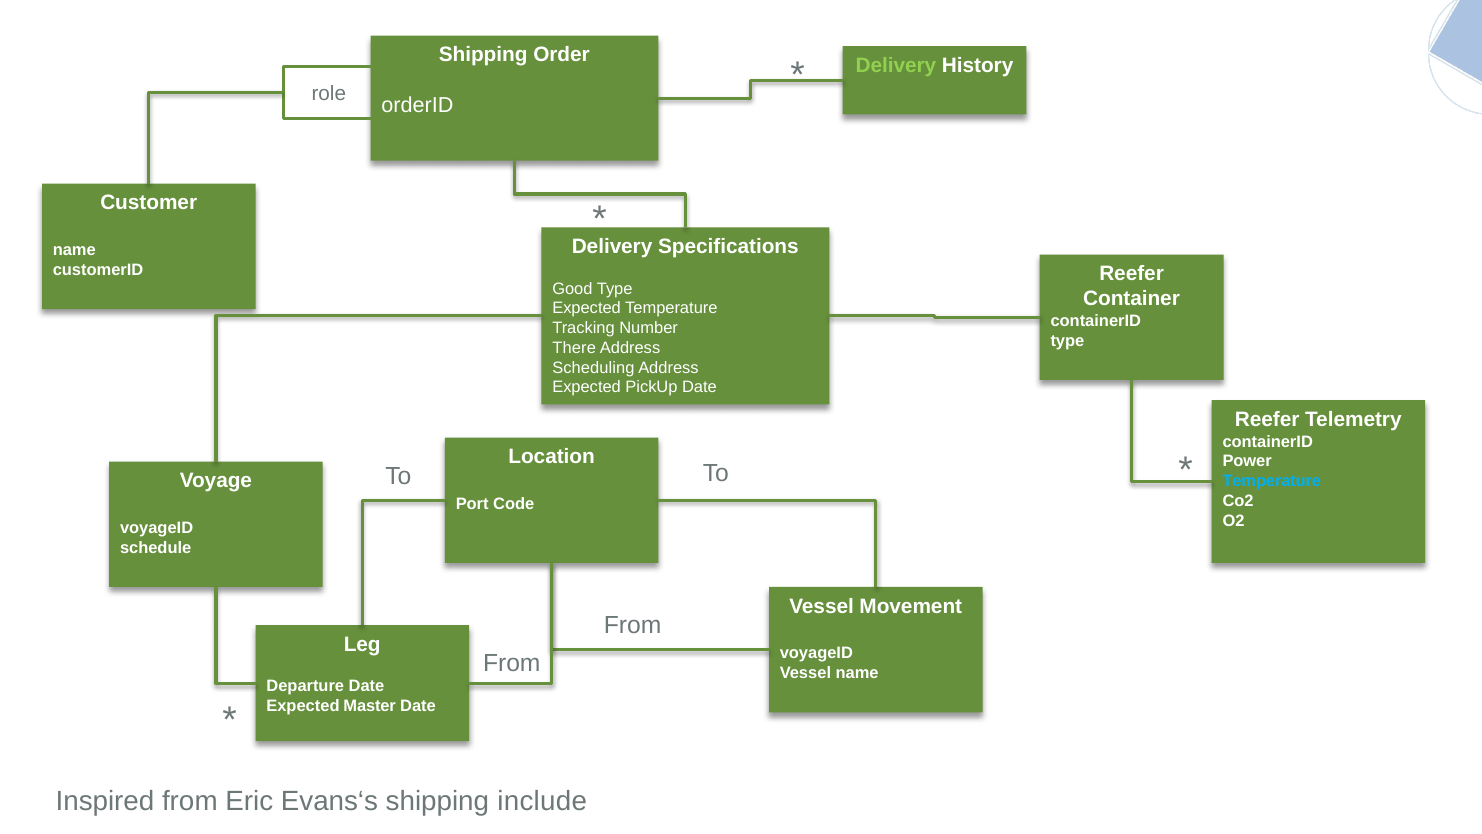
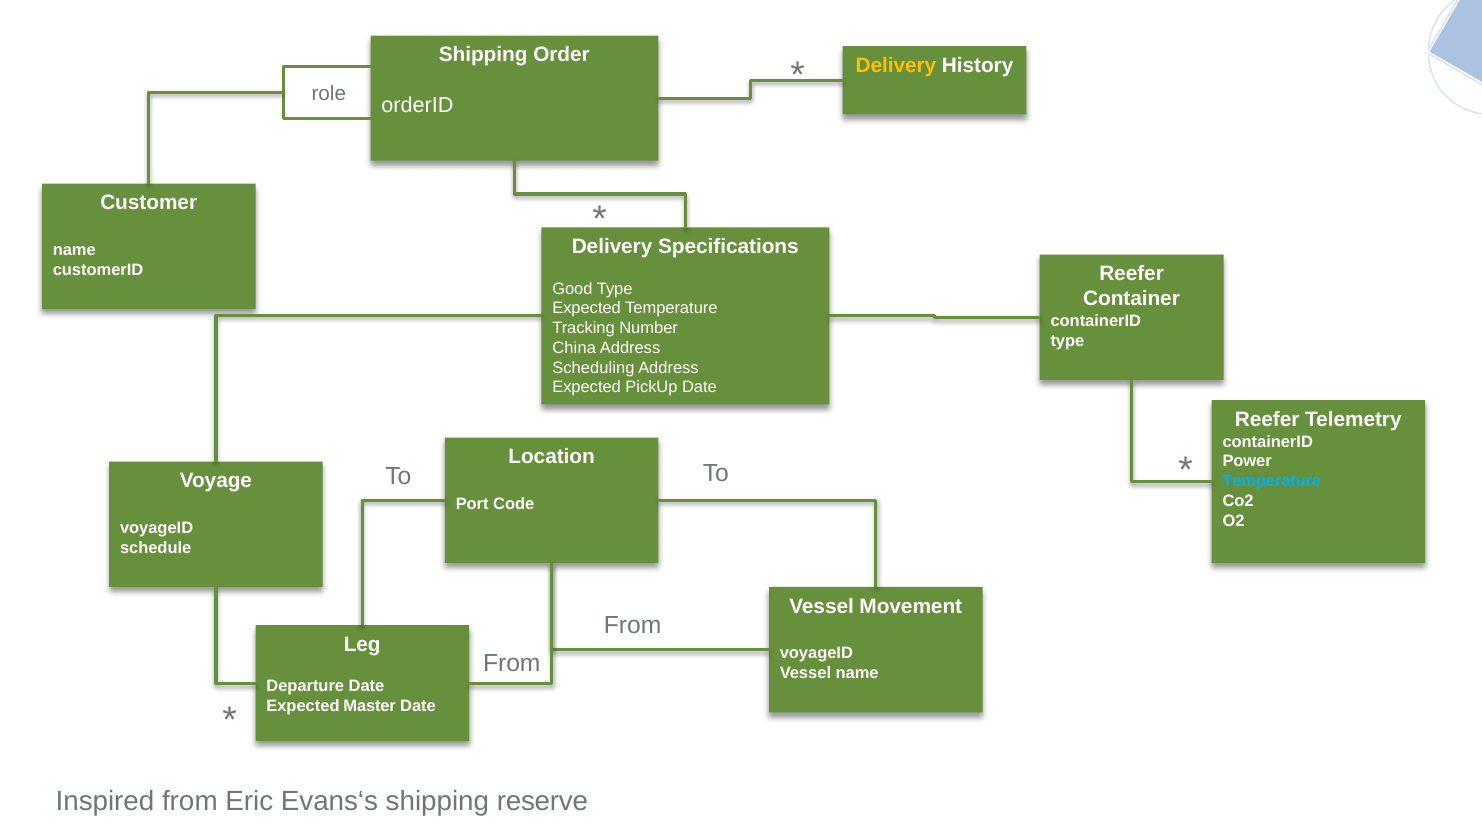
Delivery at (896, 66) colour: light green -> yellow
There: There -> China
include: include -> reserve
